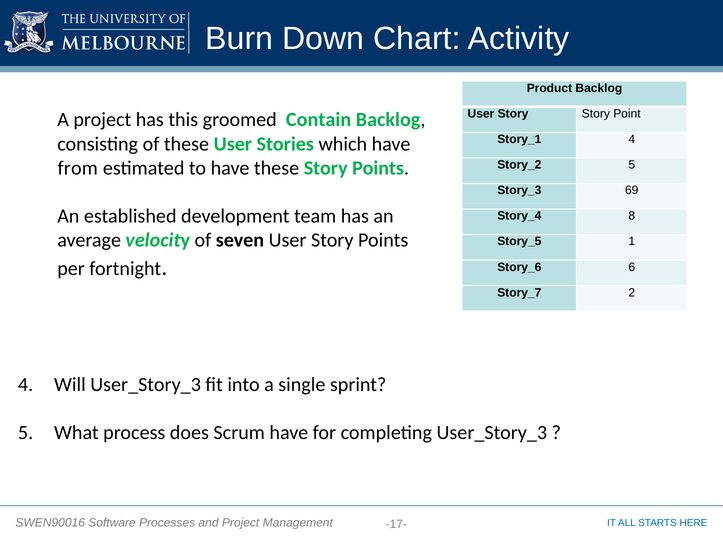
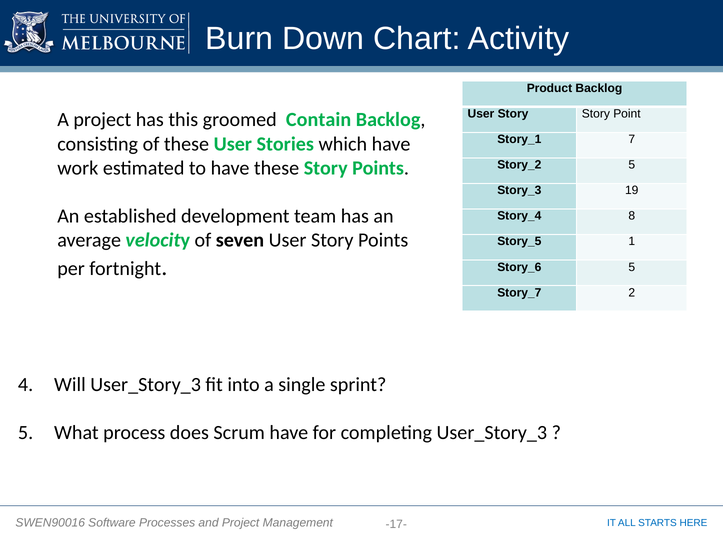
4 at (632, 139): 4 -> 7
from: from -> work
69: 69 -> 19
6 at (632, 267): 6 -> 5
